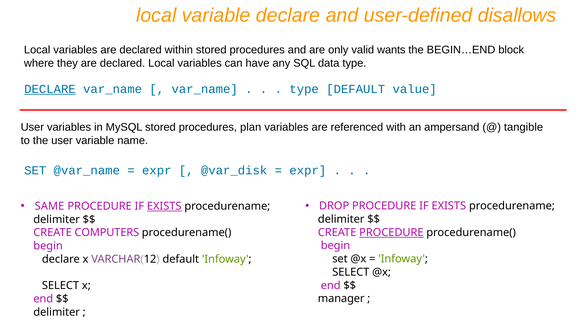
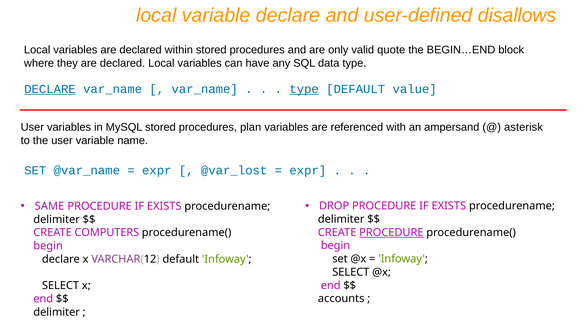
wants: wants -> quote
type at (304, 89) underline: none -> present
tangible: tangible -> asterisk
@var_disk: @var_disk -> @var_lost
EXISTS at (164, 206) underline: present -> none
manager: manager -> accounts
